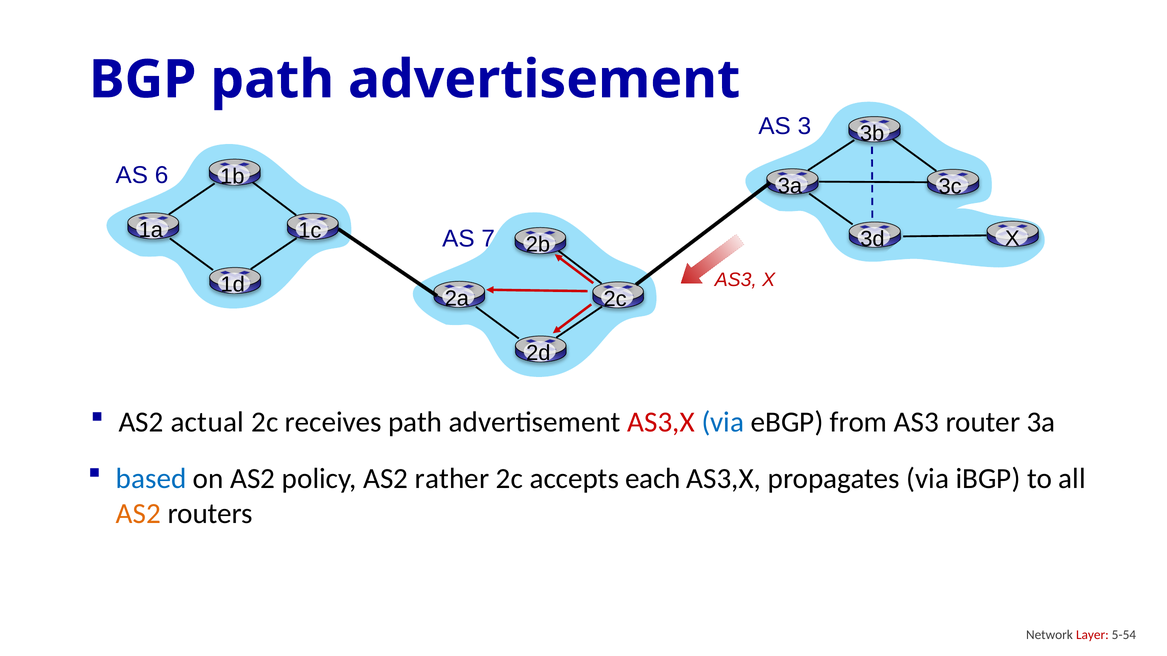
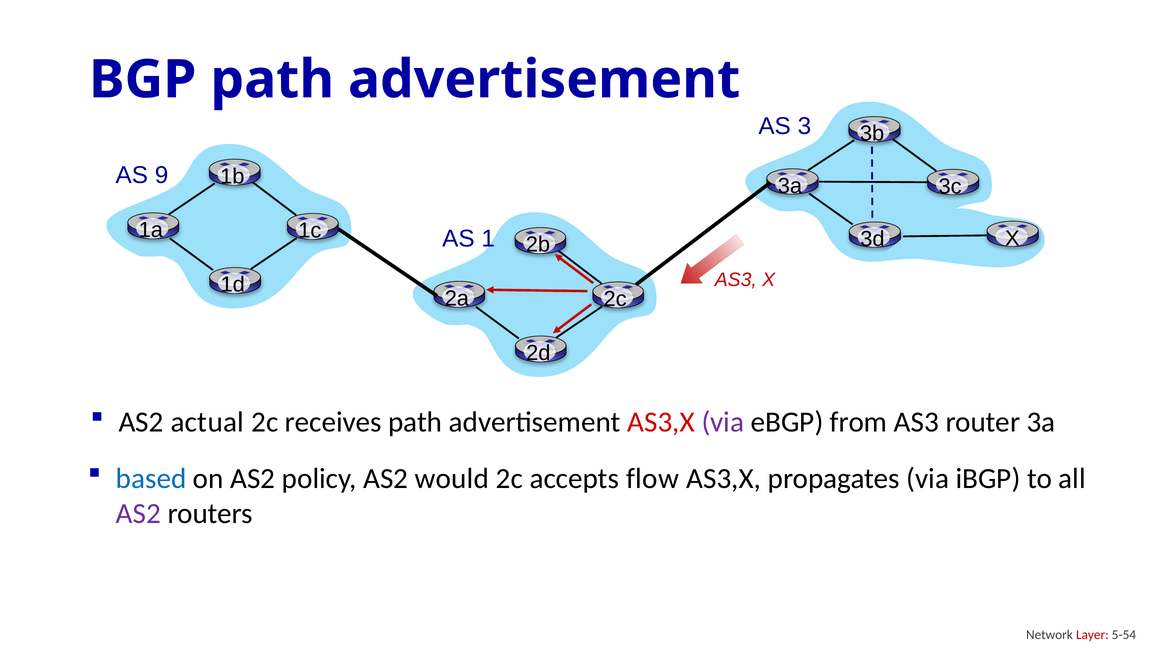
6: 6 -> 9
7: 7 -> 1
via at (723, 423) colour: blue -> purple
rather: rather -> would
each: each -> flow
AS2 at (138, 514) colour: orange -> purple
